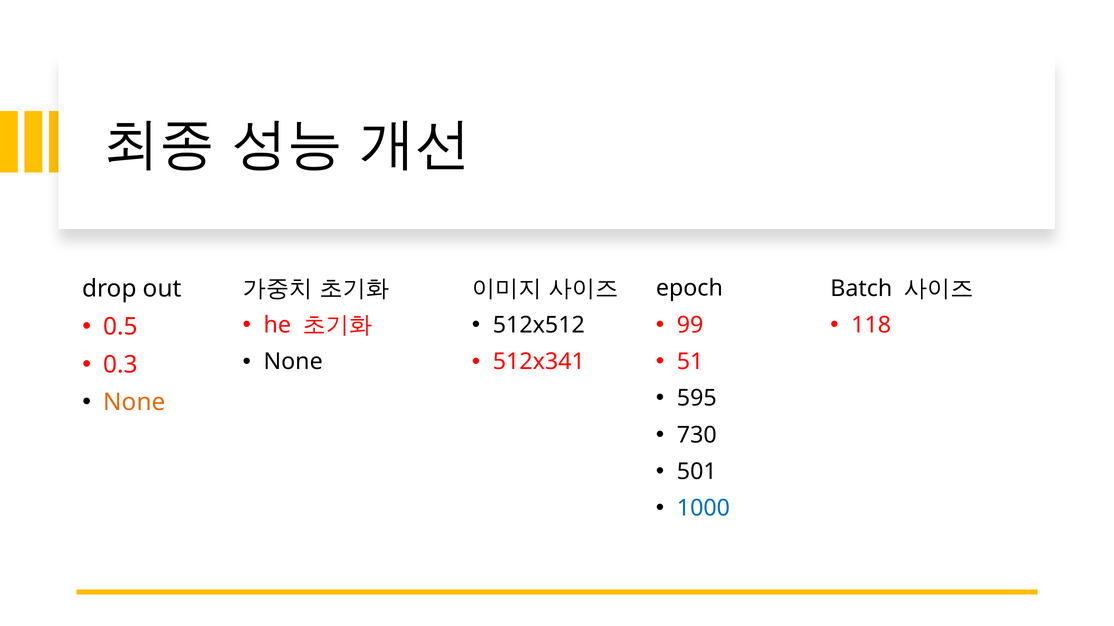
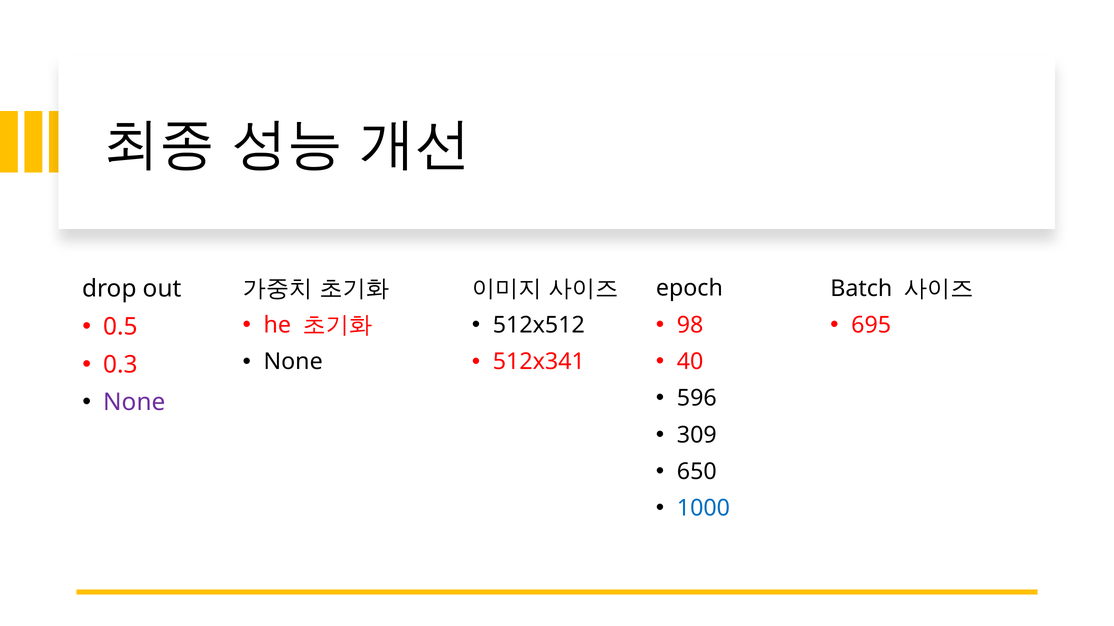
99: 99 -> 98
118: 118 -> 695
51: 51 -> 40
595: 595 -> 596
None at (134, 403) colour: orange -> purple
730: 730 -> 309
501: 501 -> 650
